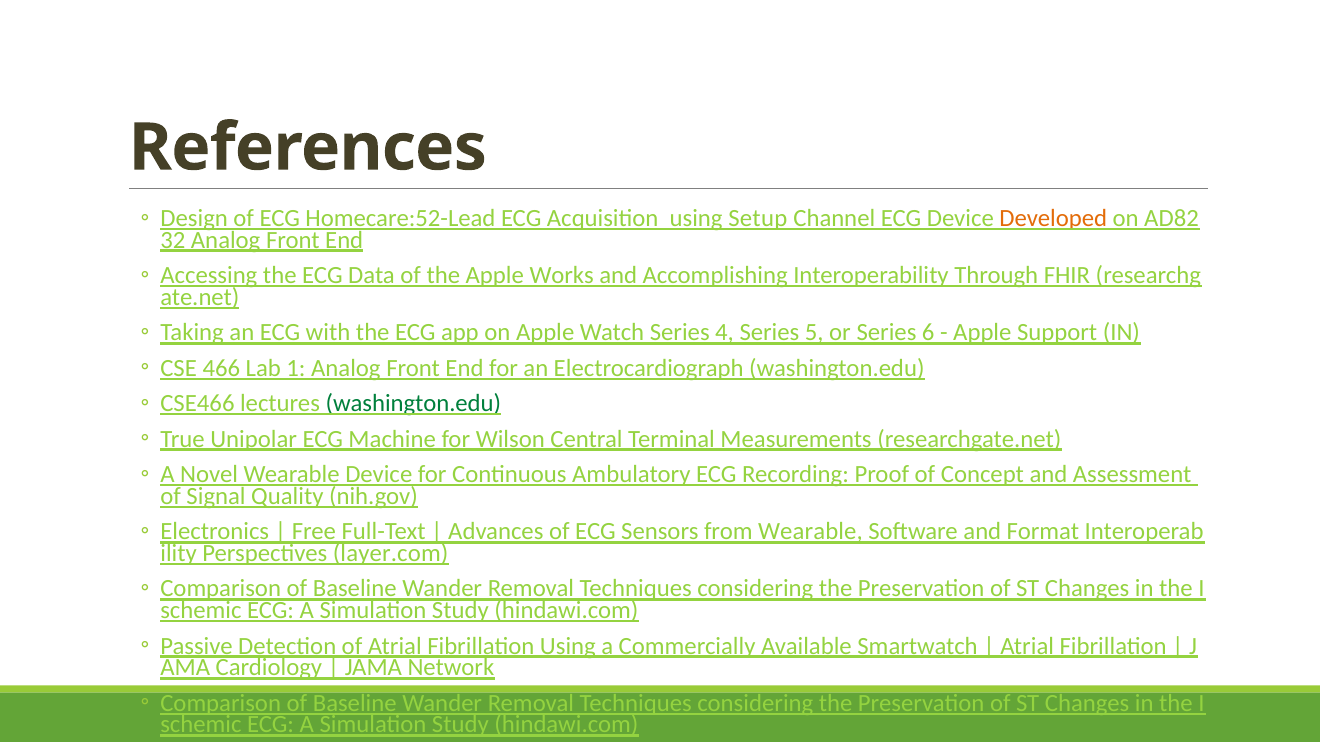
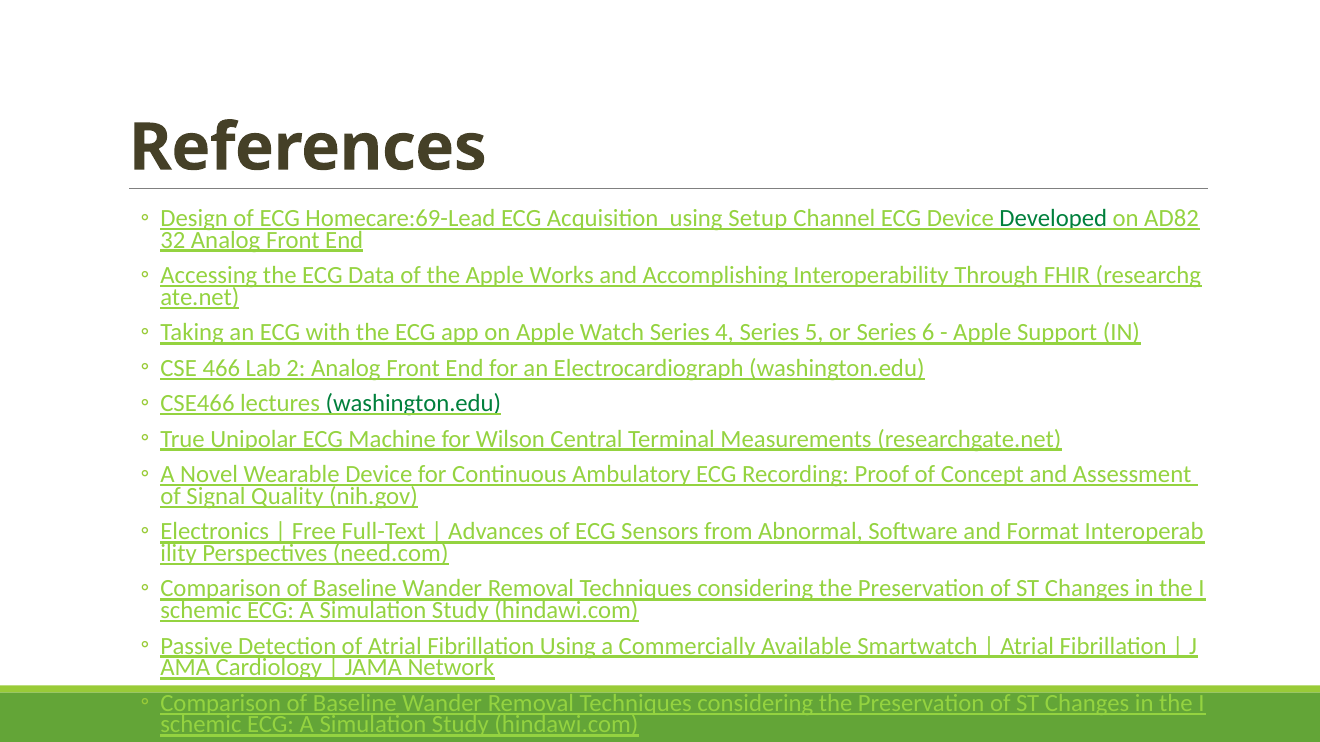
Homecare:52-Lead: Homecare:52-Lead -> Homecare:69-Lead
Developed colour: orange -> green
1: 1 -> 2
from Wearable: Wearable -> Abnormal
layer.com: layer.com -> need.com
